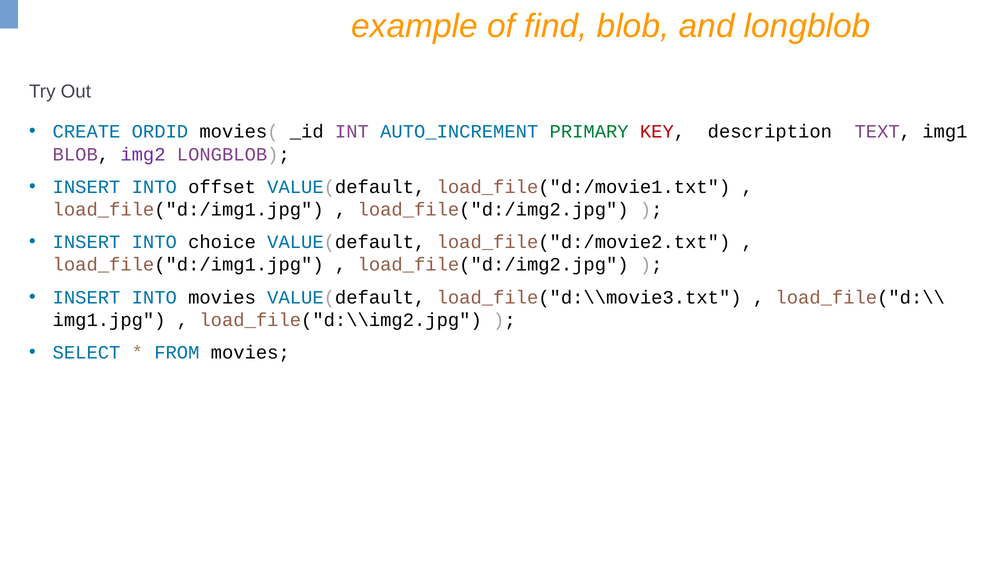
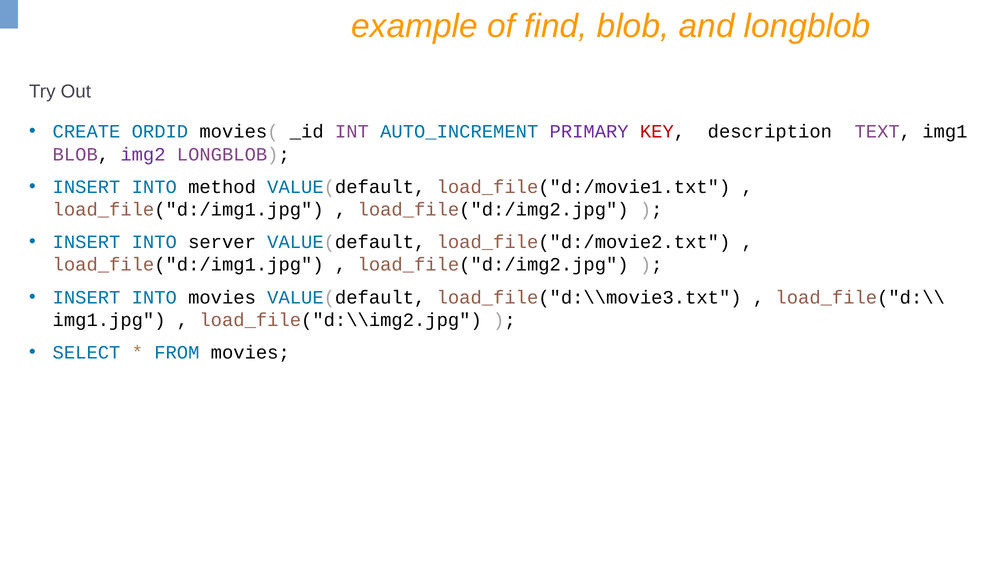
PRIMARY colour: green -> purple
offset: offset -> method
choice: choice -> server
